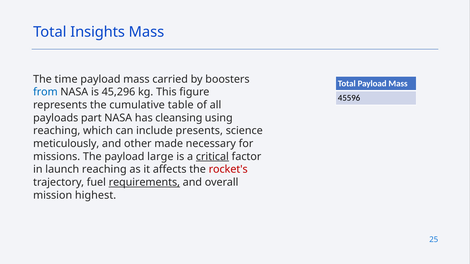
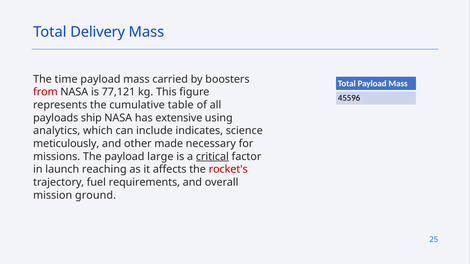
Insights: Insights -> Delivery
from colour: blue -> red
45,296: 45,296 -> 77,121
part: part -> ship
cleansing: cleansing -> extensive
reaching at (57, 131): reaching -> analytics
presents: presents -> indicates
requirements underline: present -> none
highest: highest -> ground
